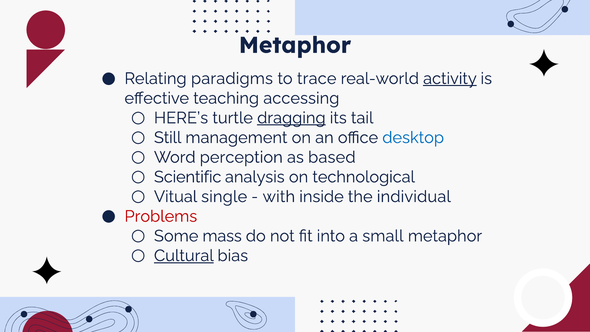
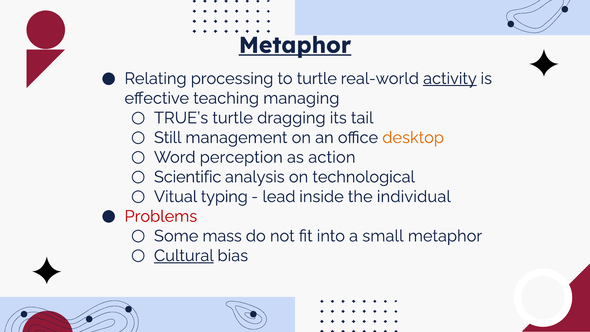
Metaphor at (295, 45) underline: none -> present
paradigms: paradigms -> processing
to trace: trace -> turtle
accessing: accessing -> managing
HERE’s: HERE’s -> TRUE’s
dragging underline: present -> none
desktop colour: blue -> orange
based: based -> action
single: single -> typing
with: with -> lead
